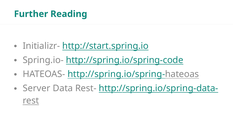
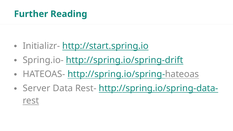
http://spring.io/spring-code: http://spring.io/spring-code -> http://spring.io/spring-drift
